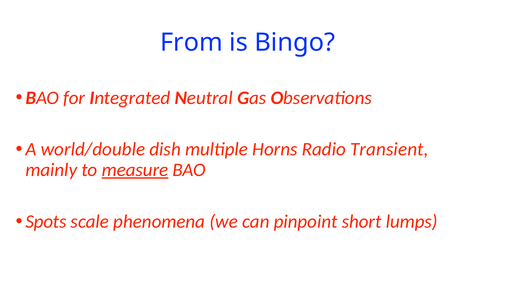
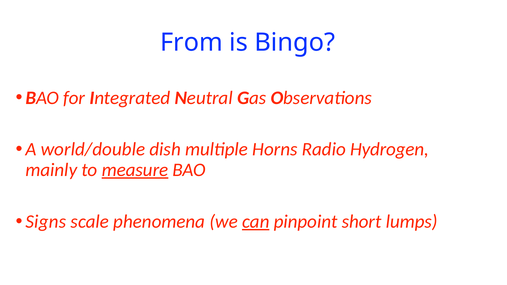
Transient: Transient -> Hydrogen
Spots: Spots -> Signs
can underline: none -> present
